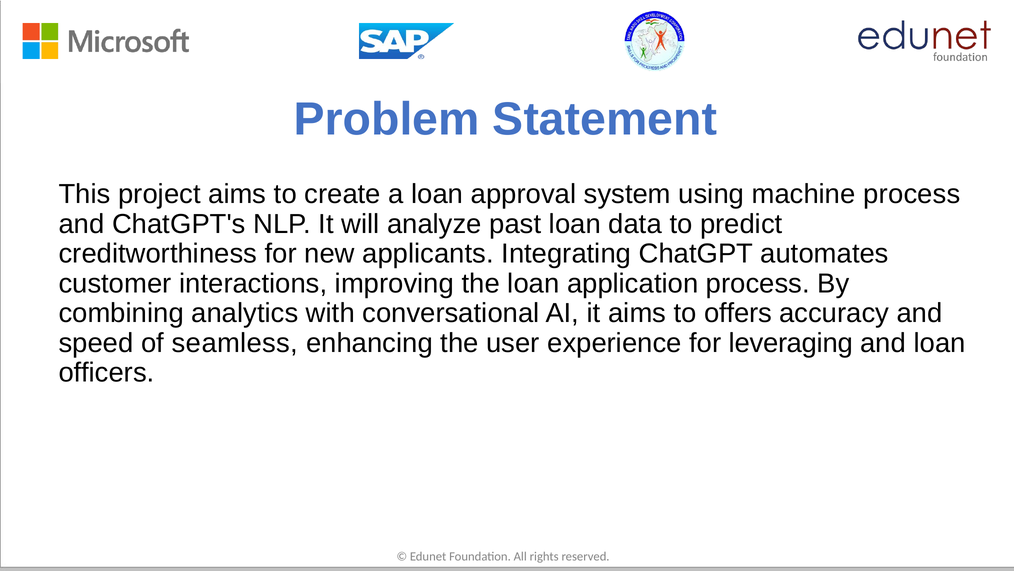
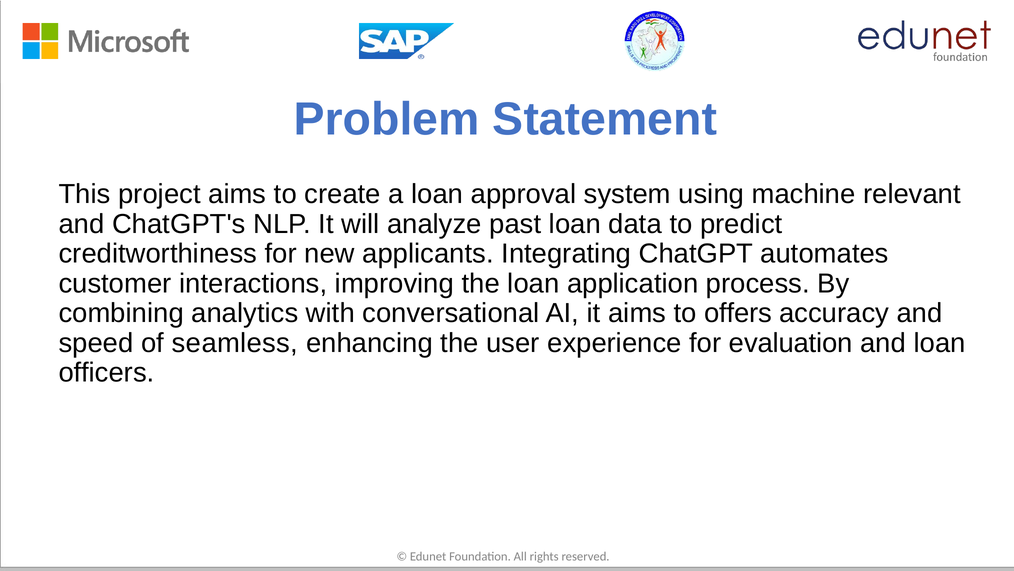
machine process: process -> relevant
leveraging: leveraging -> evaluation
